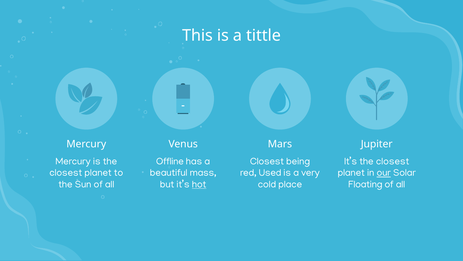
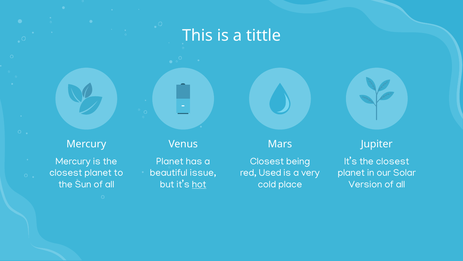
Offline at (170, 161): Offline -> Planet
mass: mass -> issue
our underline: present -> none
Floating: Floating -> Version
